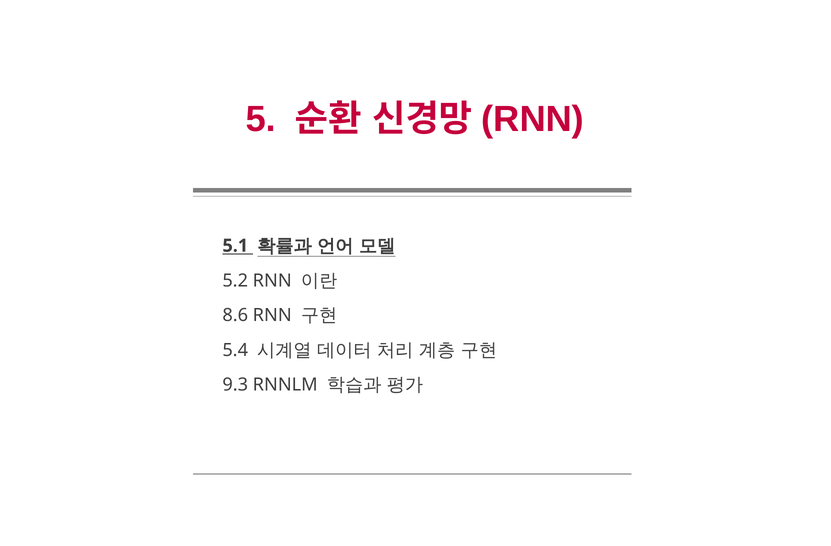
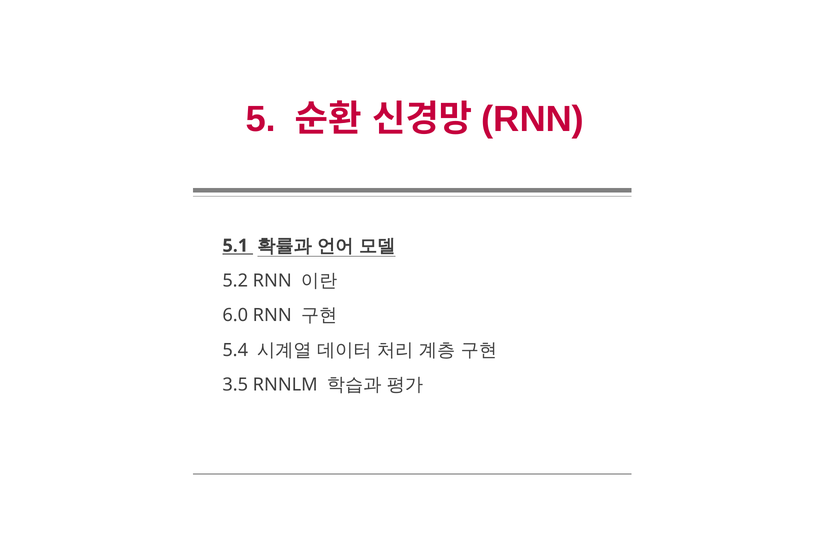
8.6: 8.6 -> 6.0
9.3: 9.3 -> 3.5
